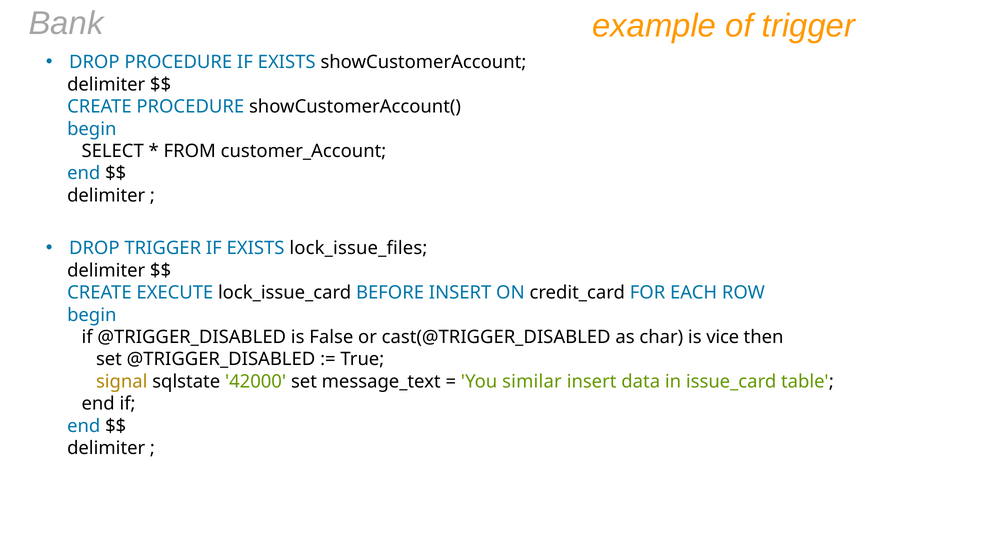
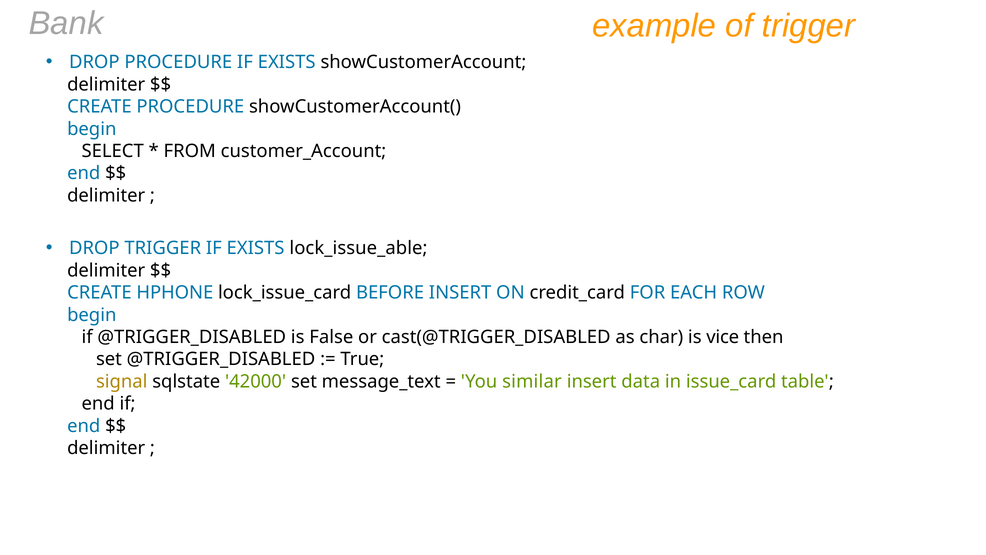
lock_issue_files: lock_issue_files -> lock_issue_able
EXECUTE: EXECUTE -> HPHONE
